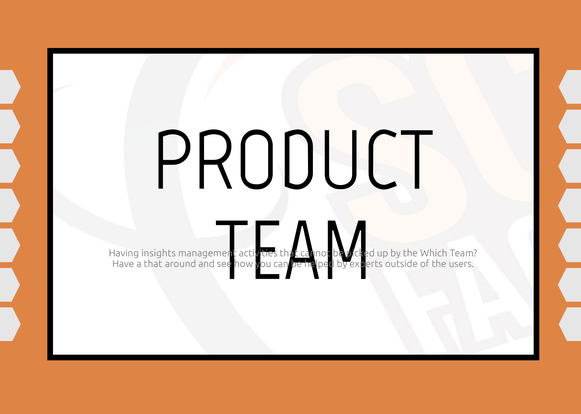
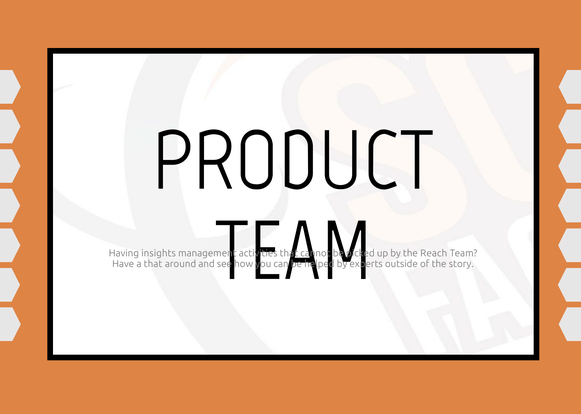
Which: Which -> Reach
users: users -> story
